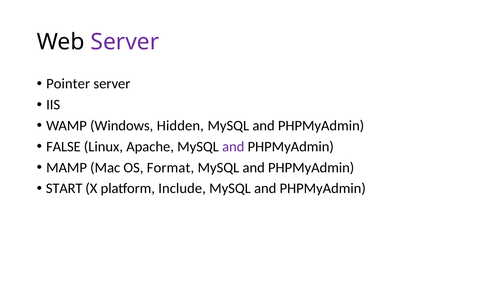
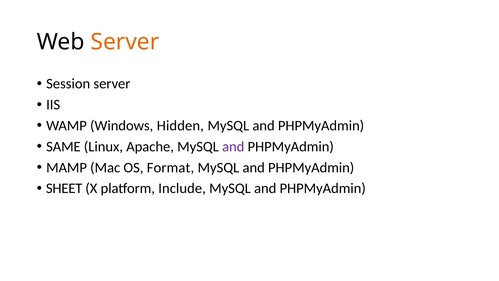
Server at (125, 42) colour: purple -> orange
Pointer: Pointer -> Session
FALSE: FALSE -> SAME
START: START -> SHEET
